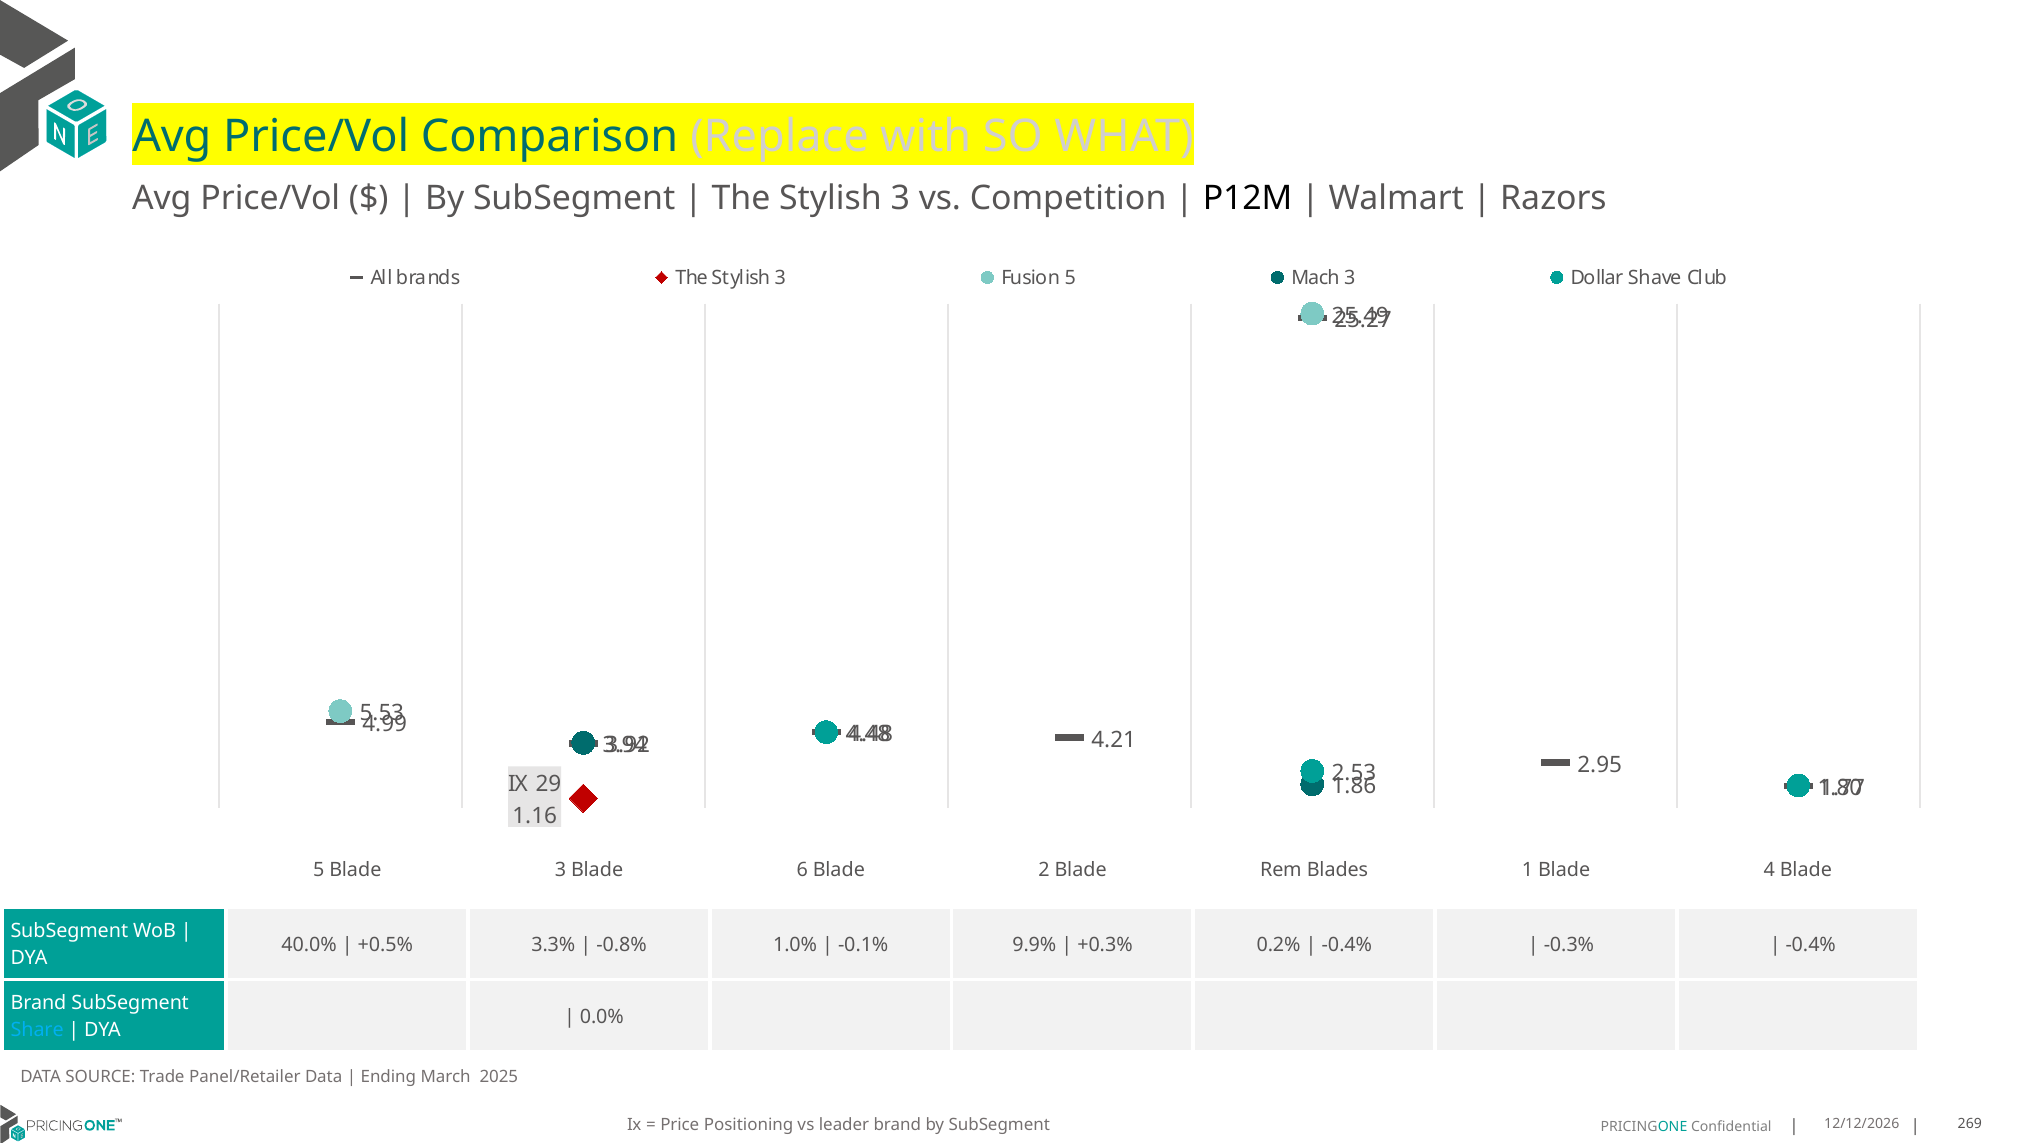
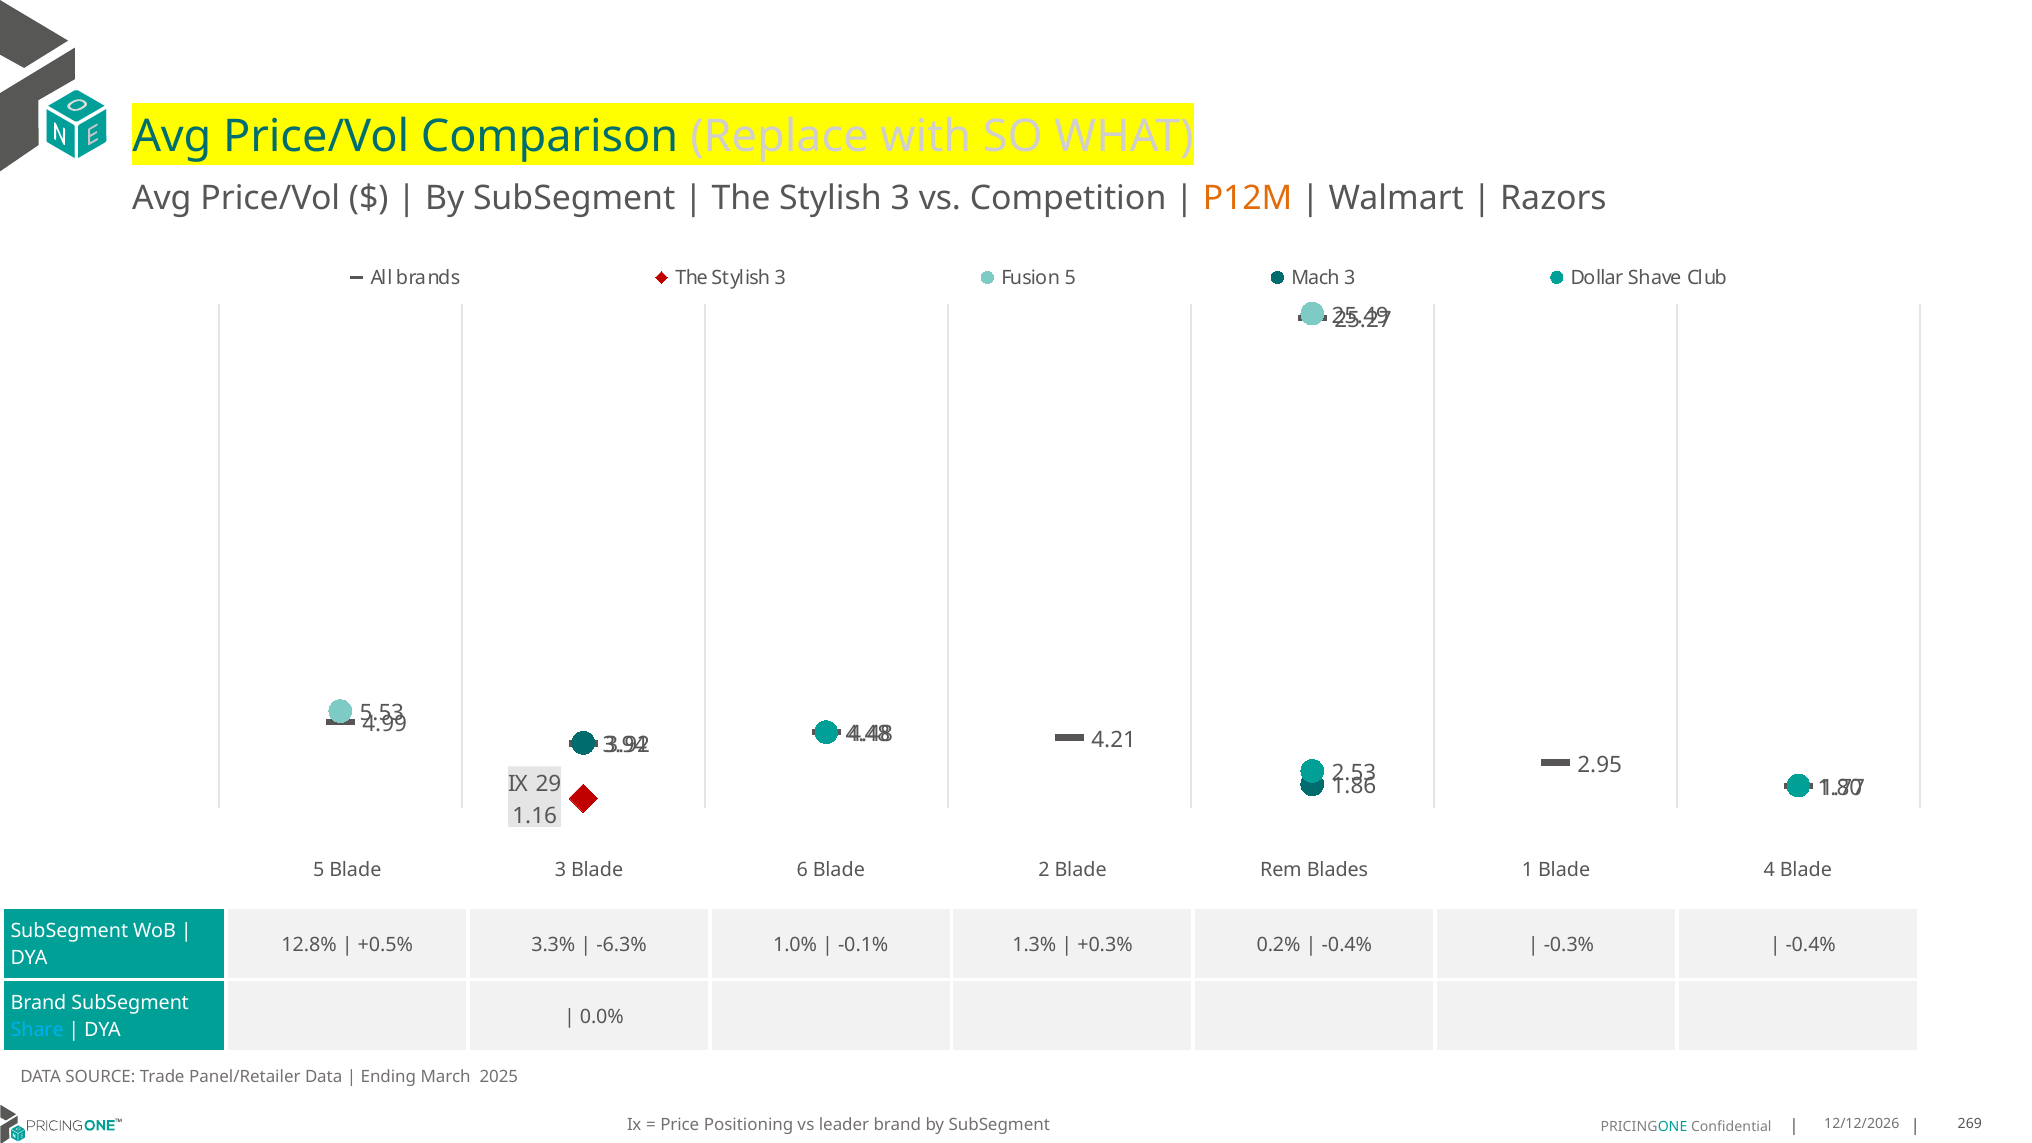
P12M colour: black -> orange
40.0%: 40.0% -> 12.8%
-0.8%: -0.8% -> -6.3%
9.9%: 9.9% -> 1.3%
